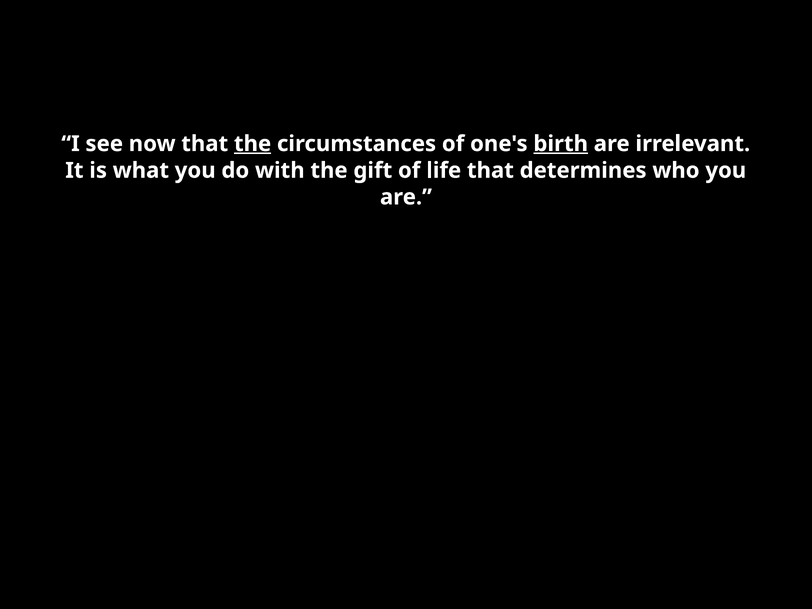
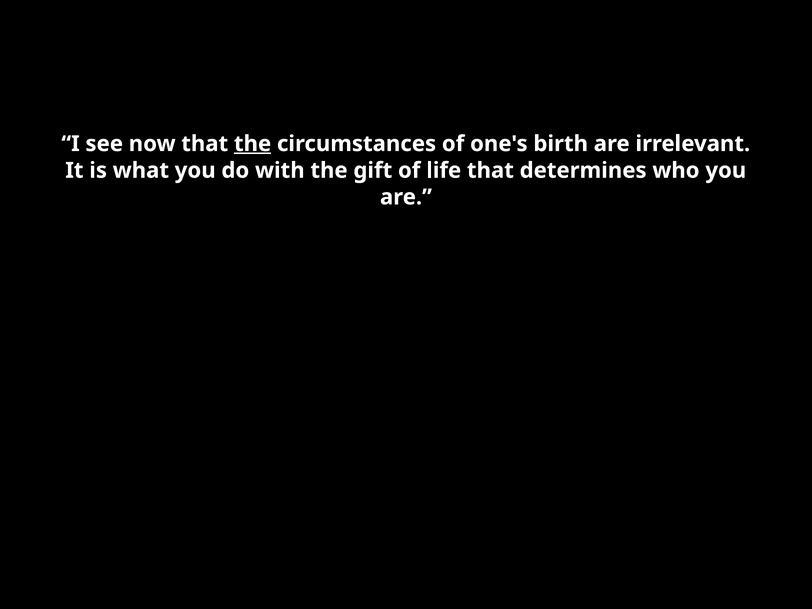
birth underline: present -> none
